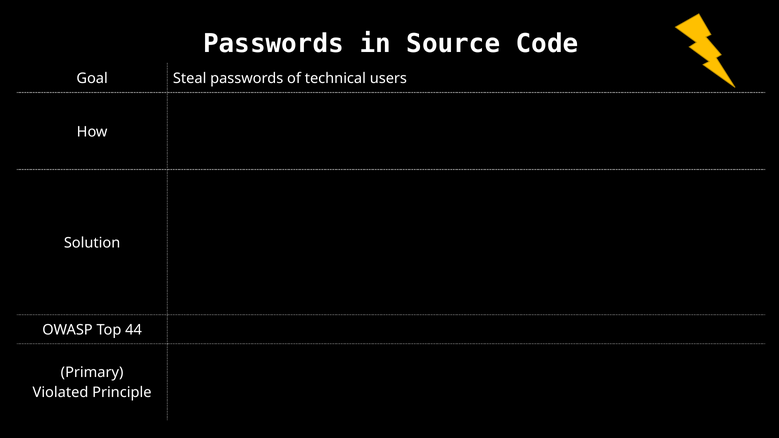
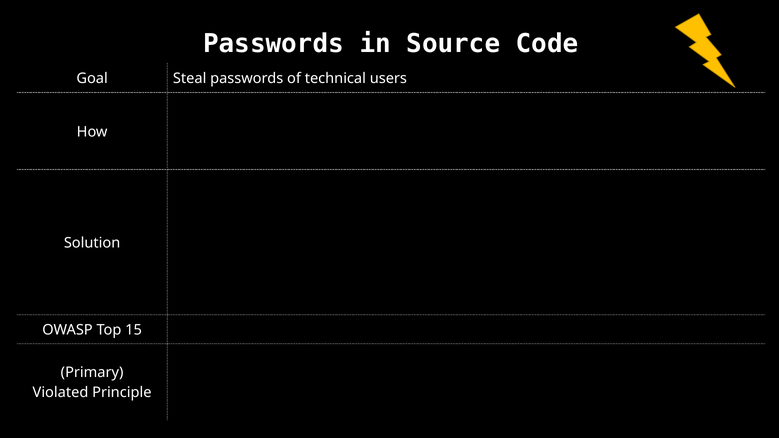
44: 44 -> 15
